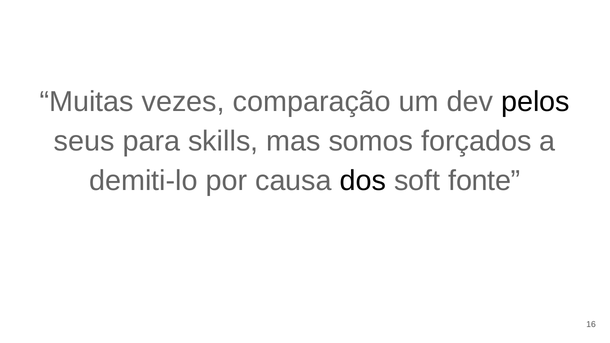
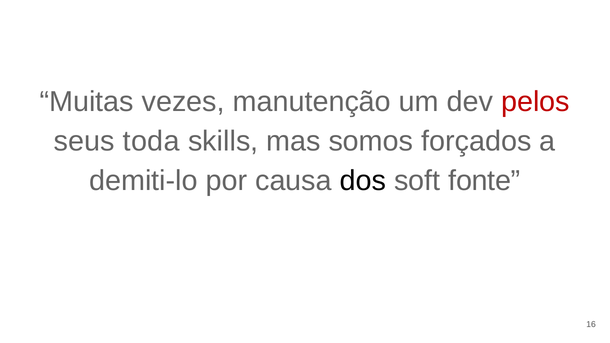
comparação: comparação -> manutenção
pelos colour: black -> red
para: para -> toda
